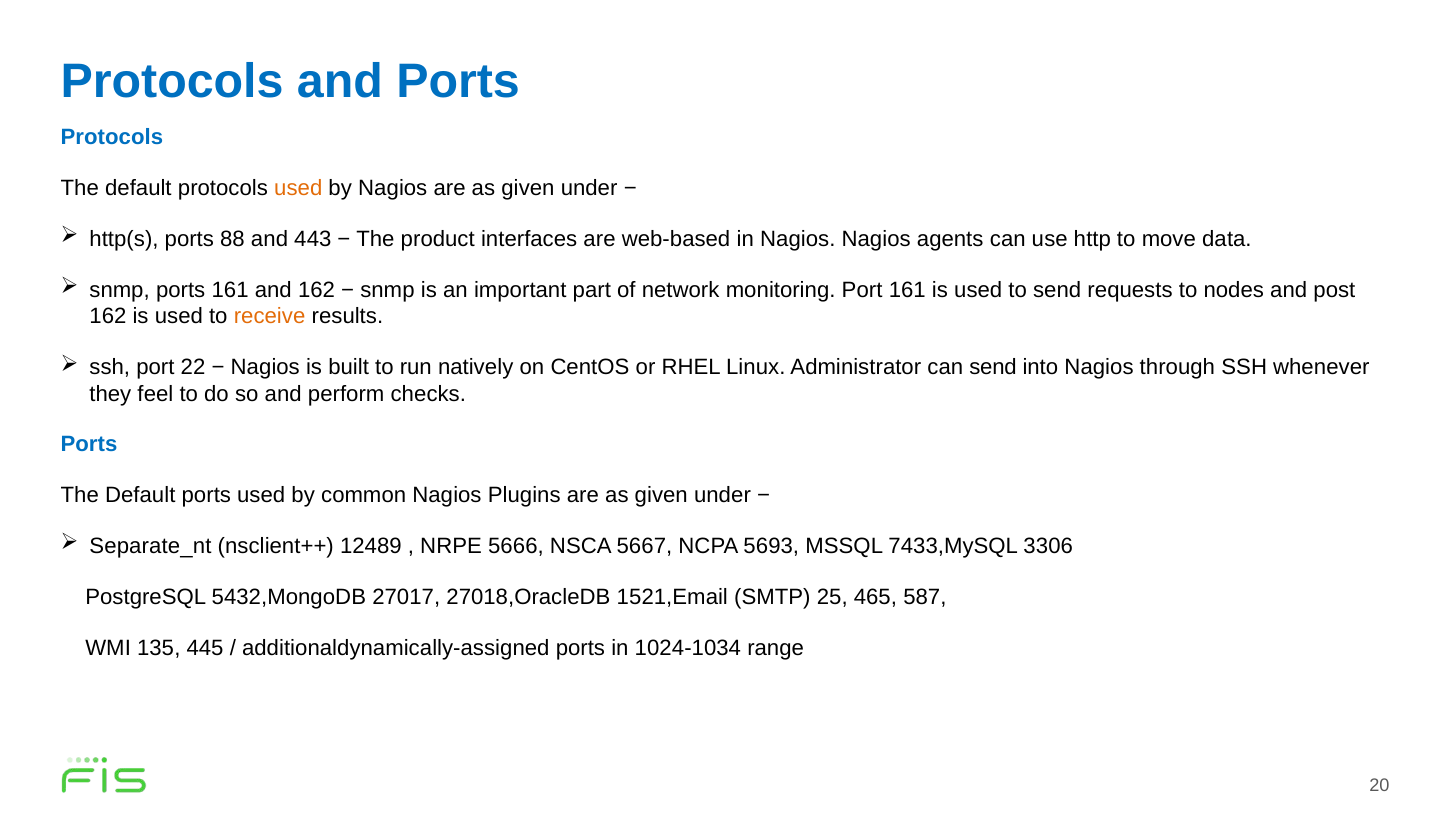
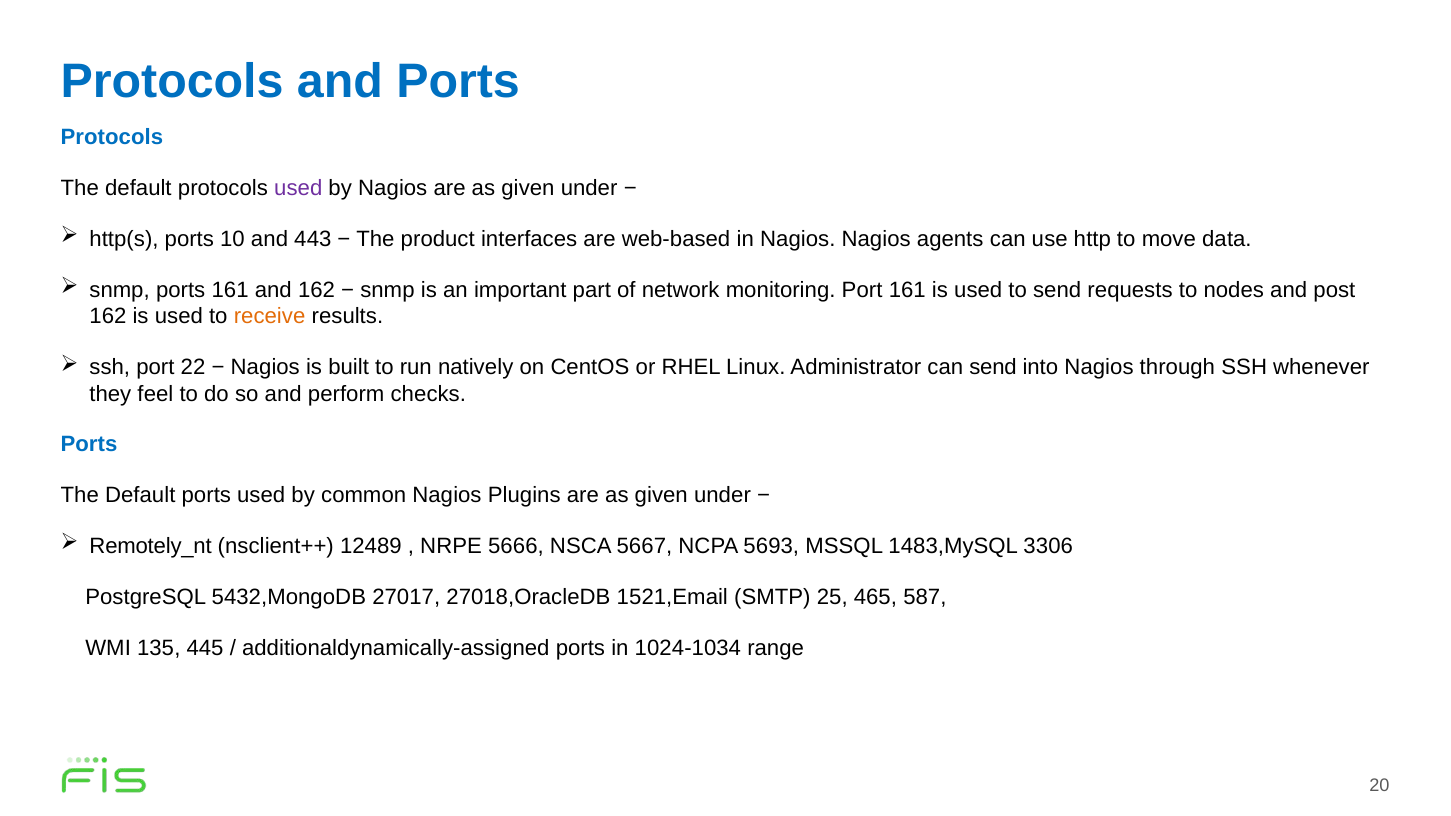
used at (298, 188) colour: orange -> purple
88: 88 -> 10
Separate_nt: Separate_nt -> Remotely_nt
7433,MySQL: 7433,MySQL -> 1483,MySQL
